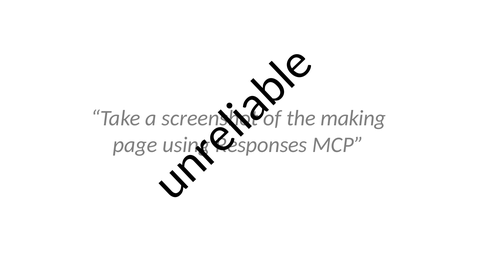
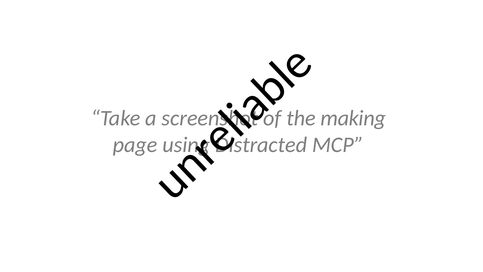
Responses: Responses -> Distracted
